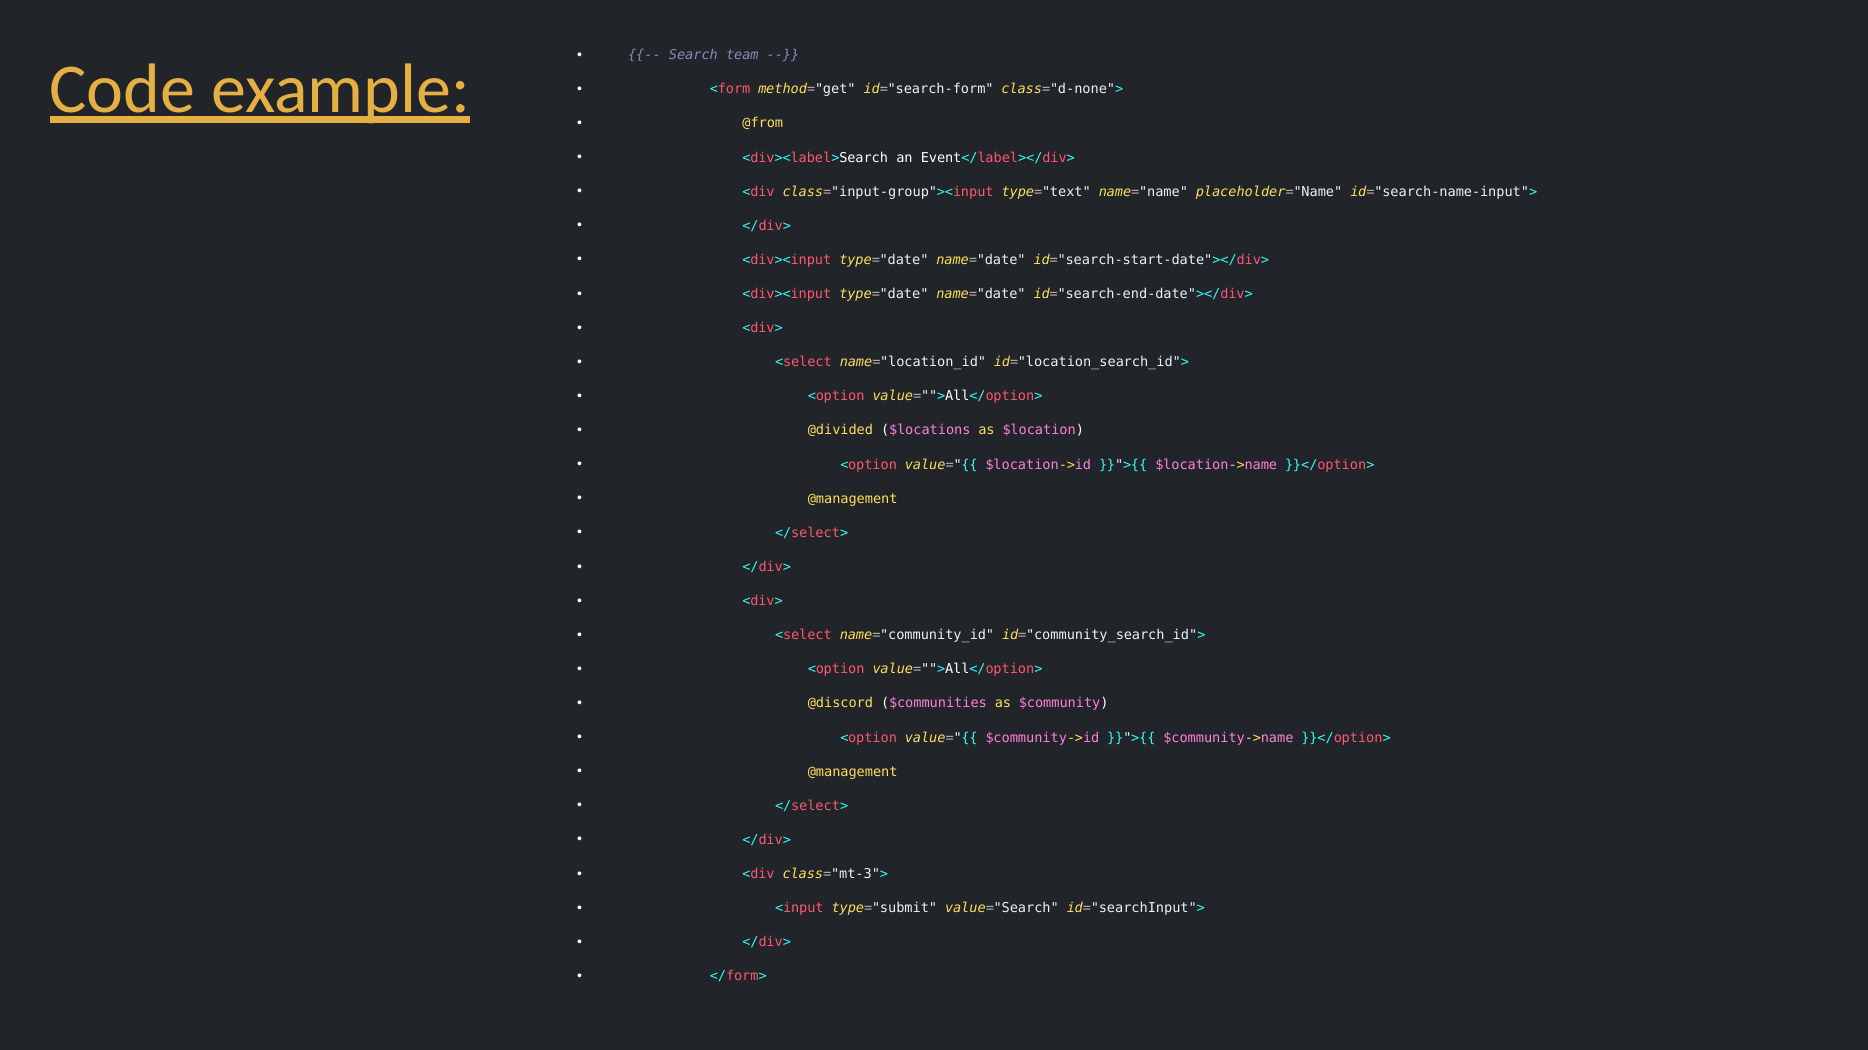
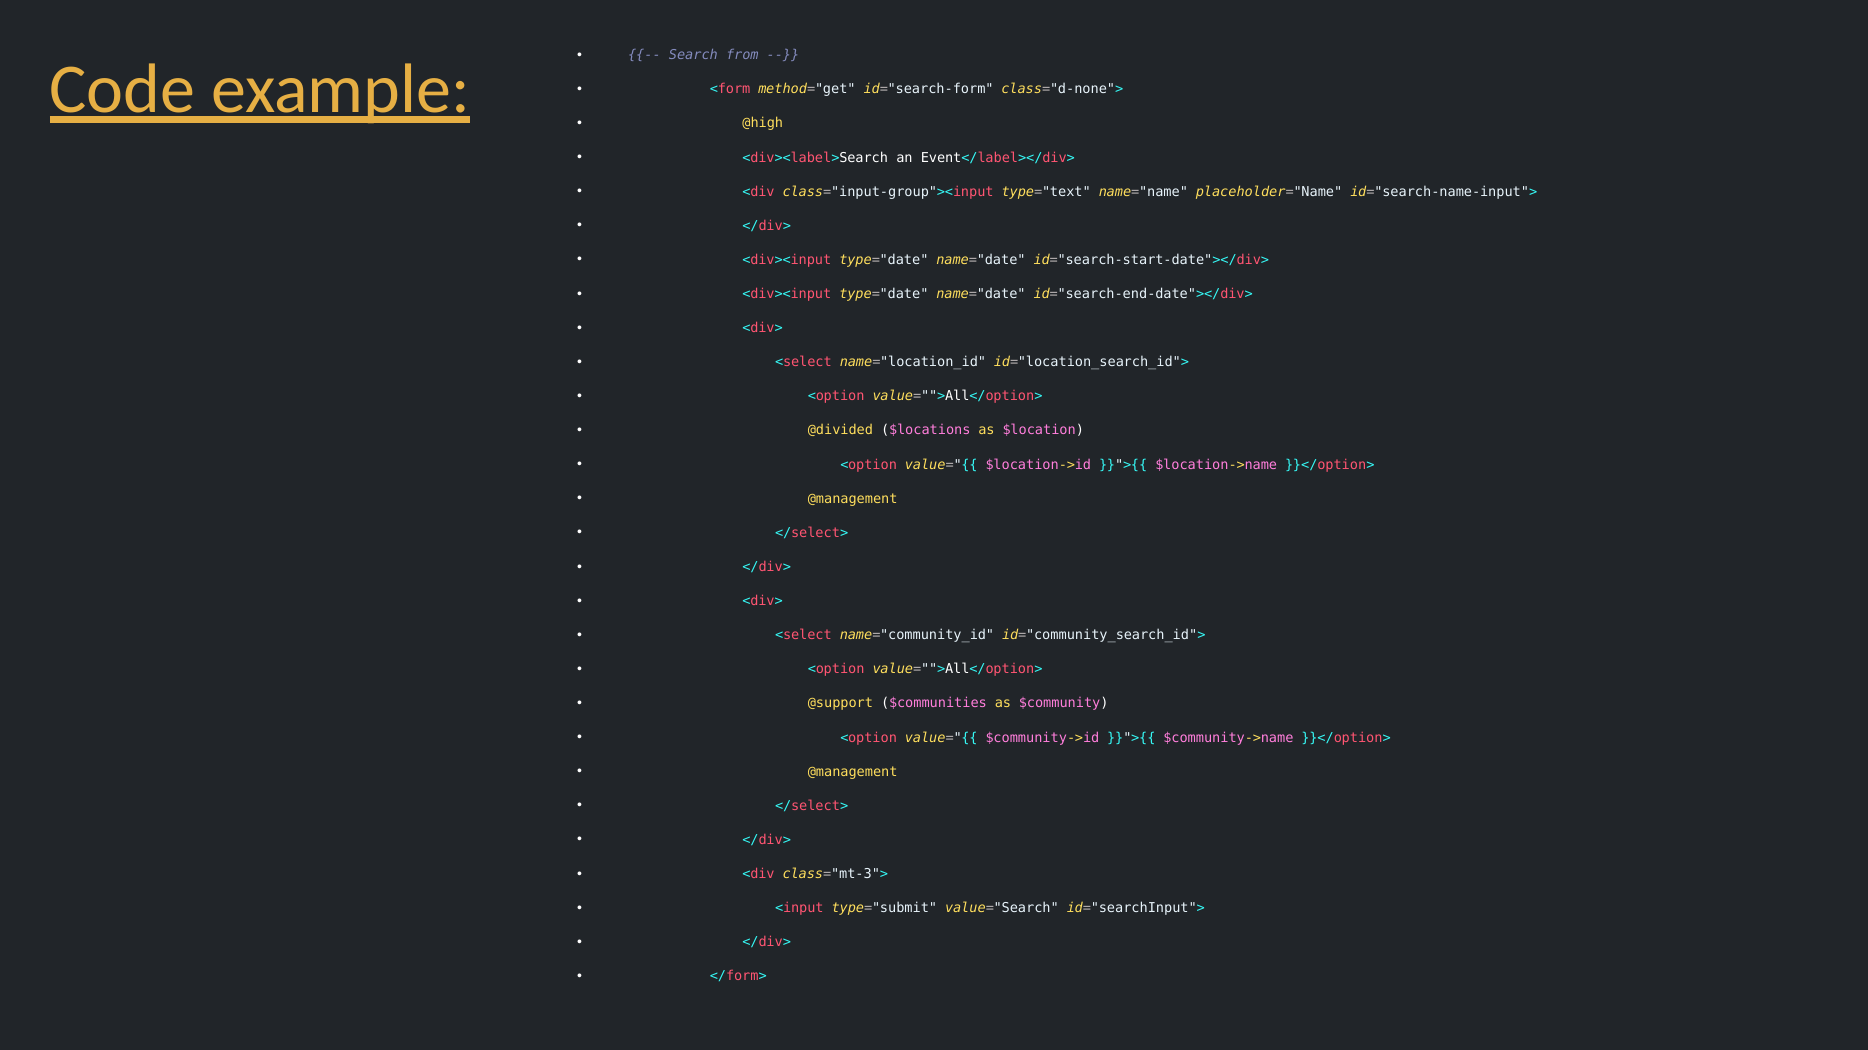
team: team -> from
@from: @from -> @high
@discord: @discord -> @support
